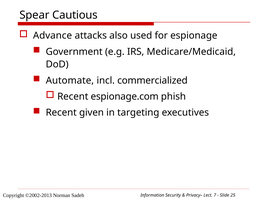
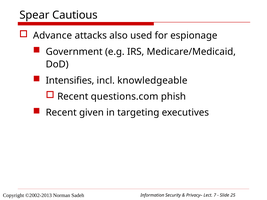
Automate: Automate -> Intensifies
commercialized: commercialized -> knowledgeable
espionage.com: espionage.com -> questions.com
